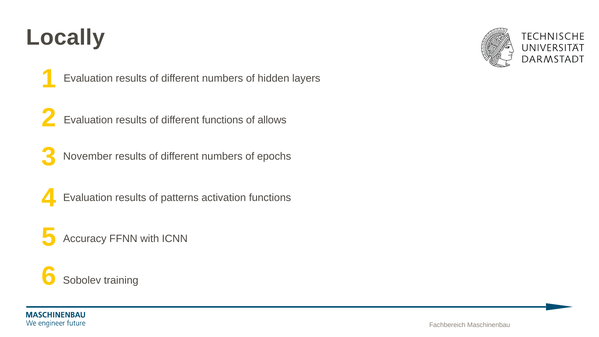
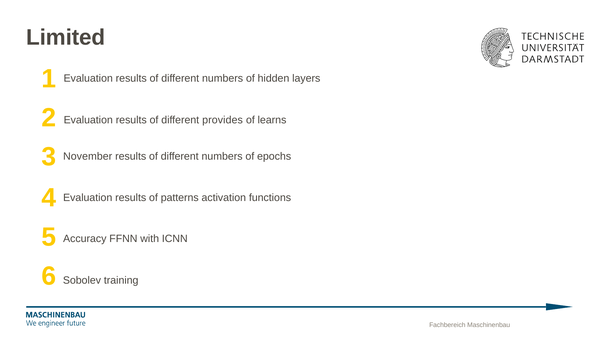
Locally: Locally -> Limited
different functions: functions -> provides
allows: allows -> learns
